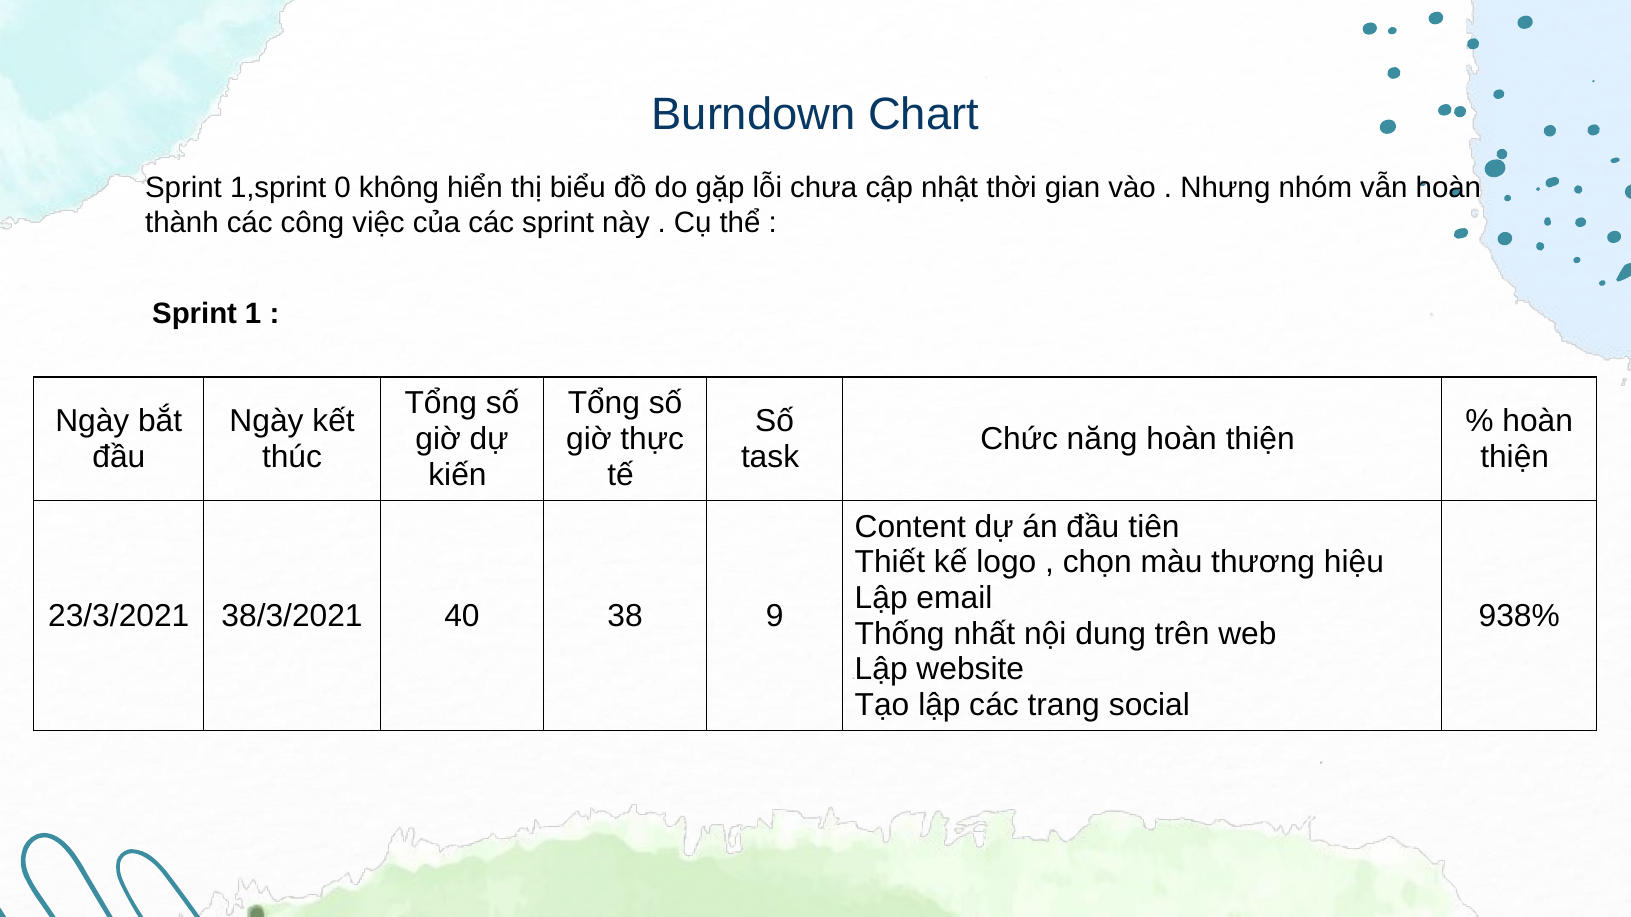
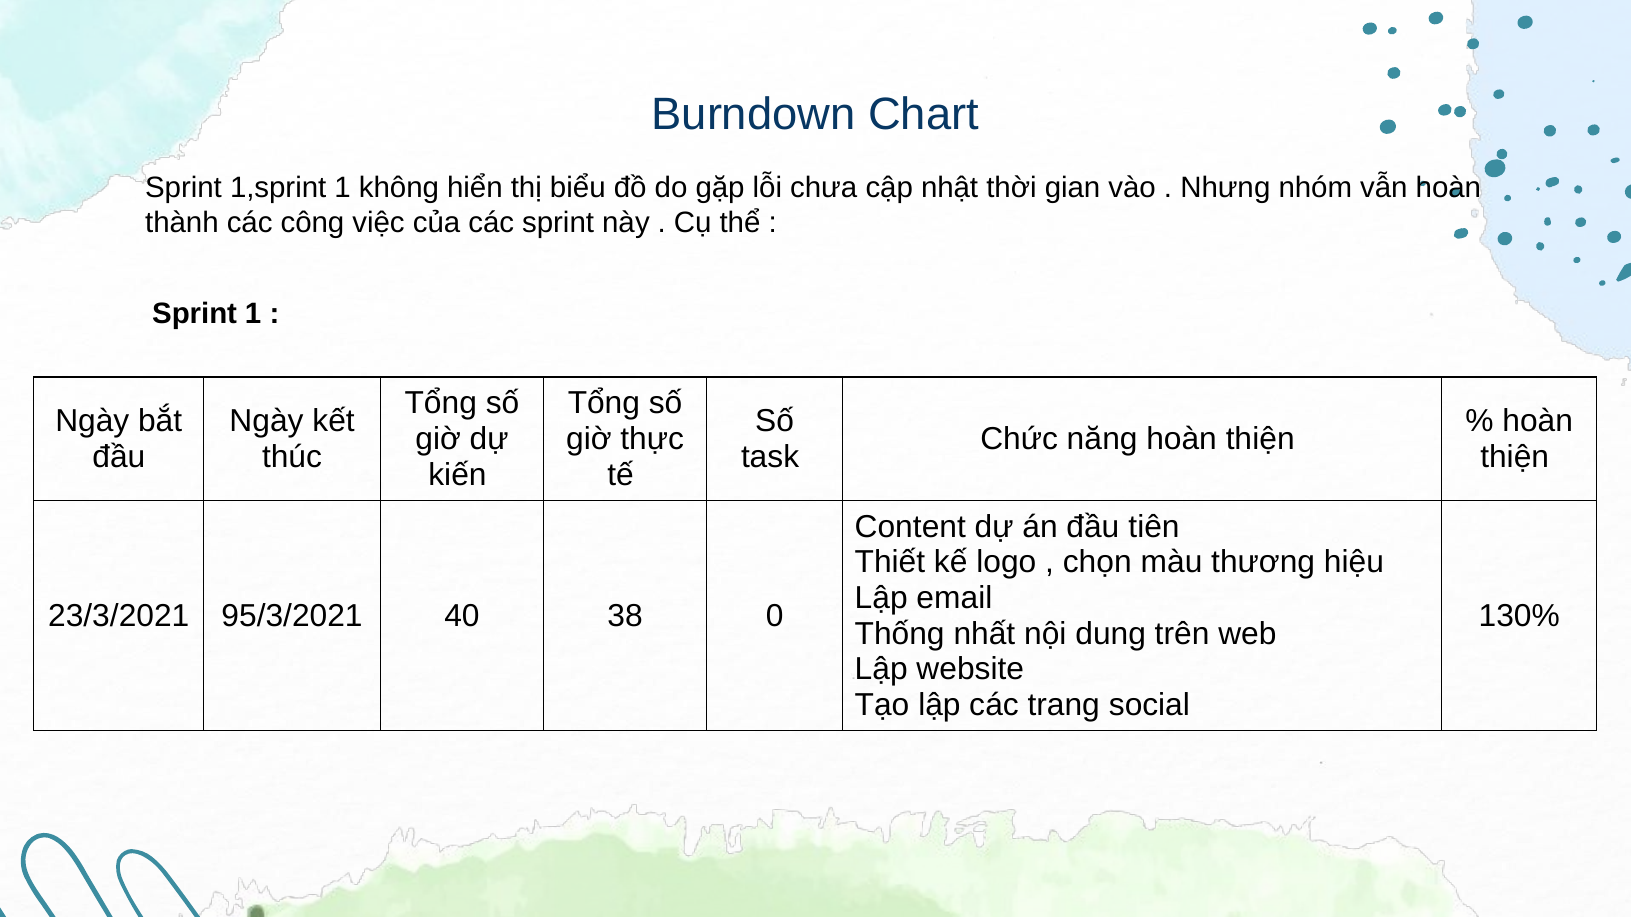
1,sprint 0: 0 -> 1
38/3/2021: 38/3/2021 -> 95/3/2021
9: 9 -> 0
938%: 938% -> 130%
